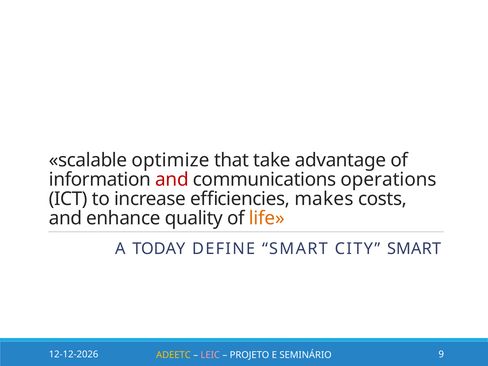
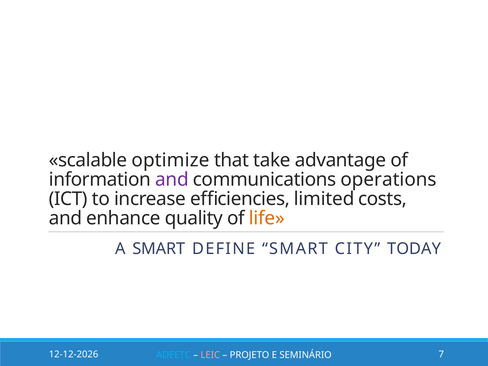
and at (172, 179) colour: red -> purple
makes: makes -> limited
A TODAY: TODAY -> SMART
CITY SMART: SMART -> TODAY
ADEETC colour: yellow -> light blue
9: 9 -> 7
